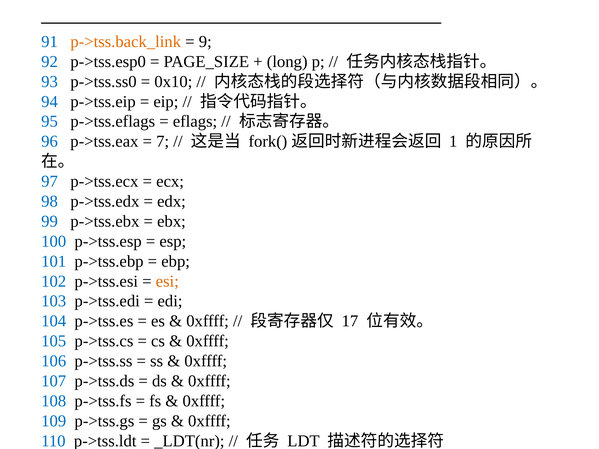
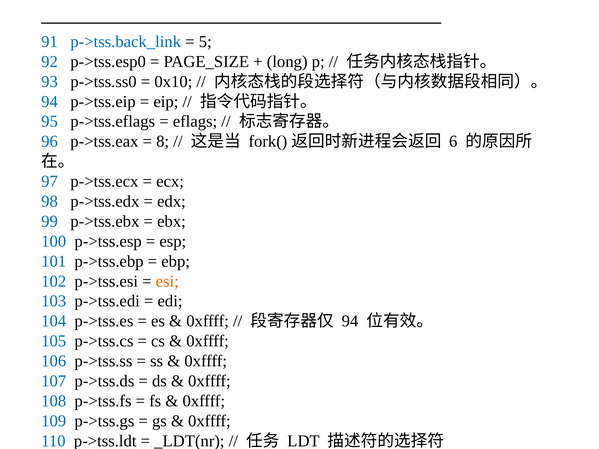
p->tss.back_link colour: orange -> blue
9: 9 -> 5
7: 7 -> 8
1: 1 -> 6
17 at (350, 321): 17 -> 94
